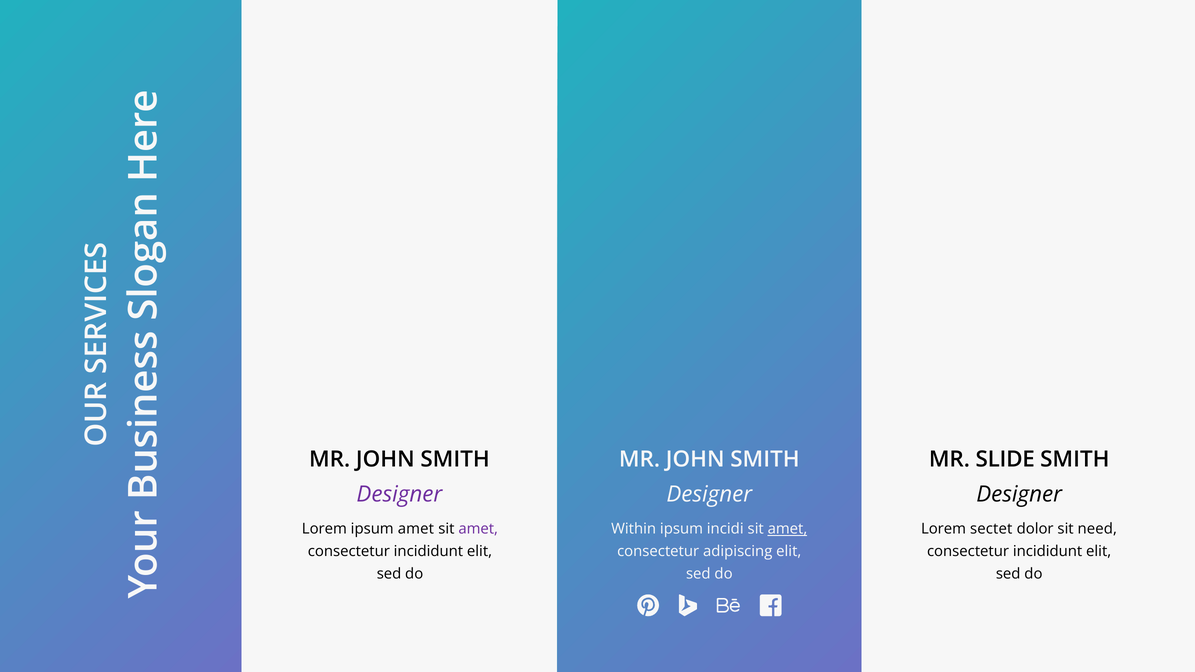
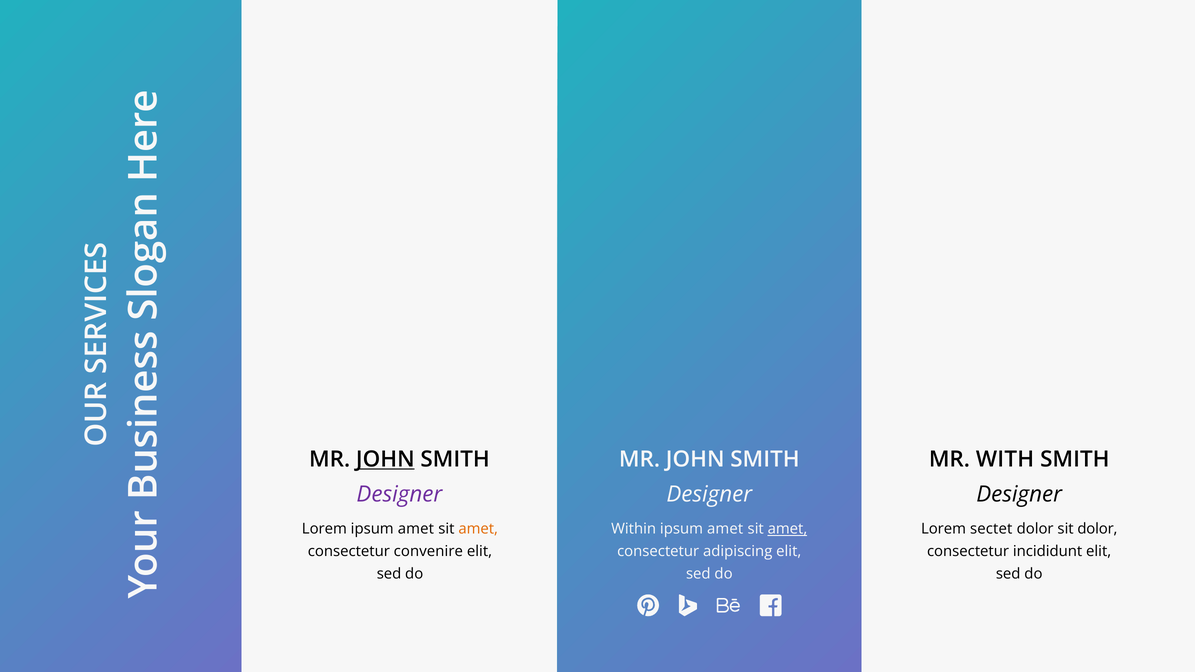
JOHN at (385, 460) underline: none -> present
SLIDE: SLIDE -> WITH
amet at (478, 529) colour: purple -> orange
incidi at (725, 529): incidi -> amet
sit need: need -> dolor
incididunt at (428, 552): incididunt -> convenire
